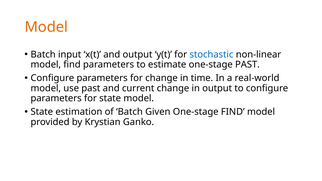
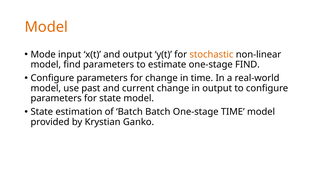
Batch at (43, 54): Batch -> Mode
stochastic colour: blue -> orange
one-stage PAST: PAST -> FIND
Batch Given: Given -> Batch
One-stage FIND: FIND -> TIME
